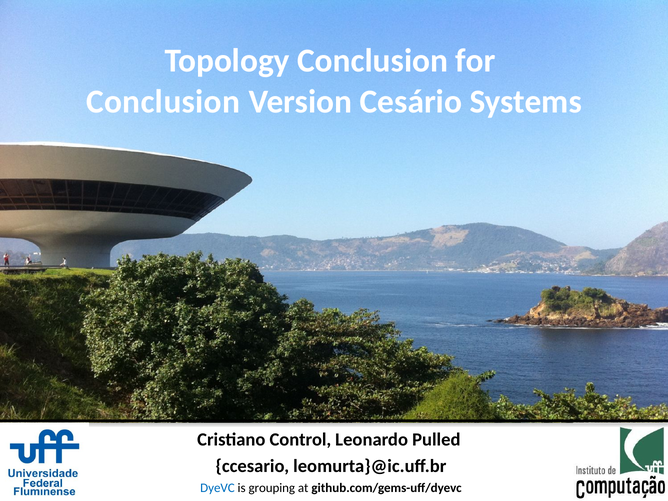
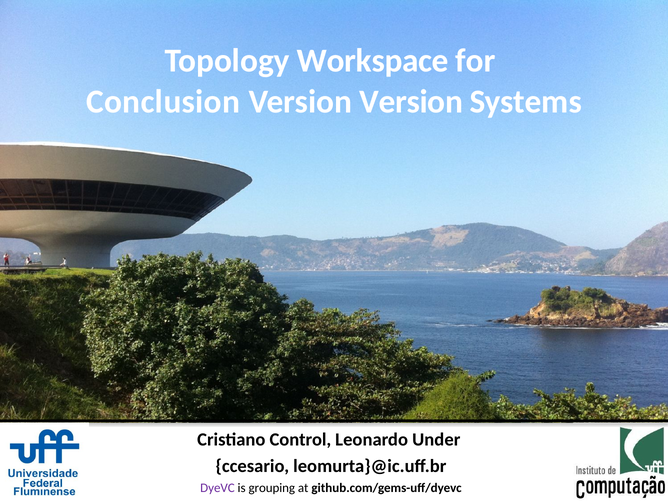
Topology Conclusion: Conclusion -> Workspace
Version Cesário: Cesário -> Version
Pulled: Pulled -> Under
DyeVC colour: blue -> purple
